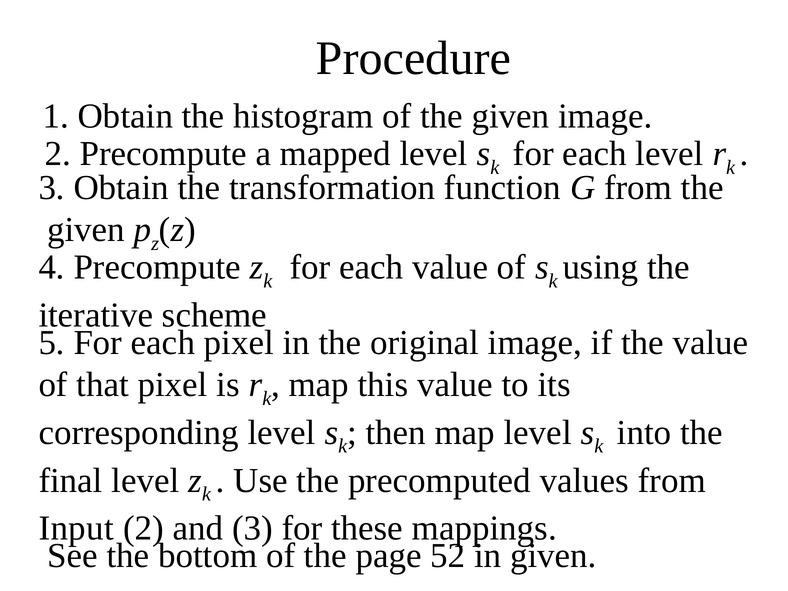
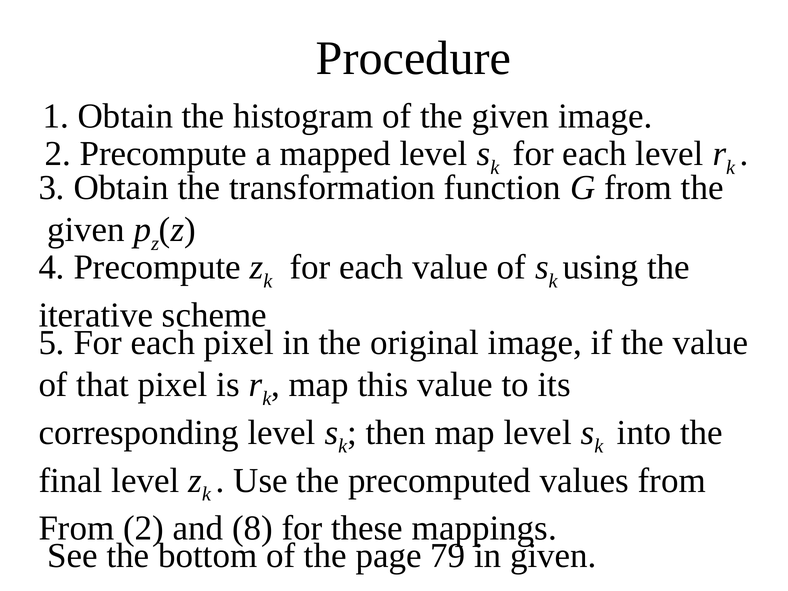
Input at (76, 528): Input -> From
and 3: 3 -> 8
52: 52 -> 79
